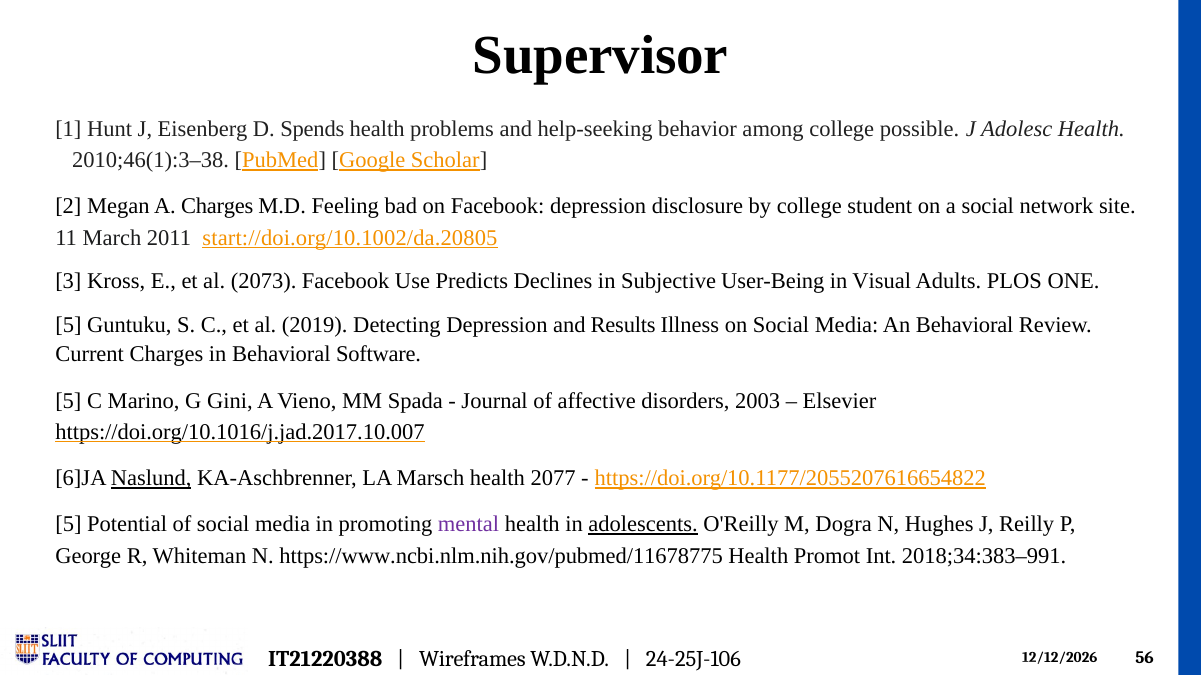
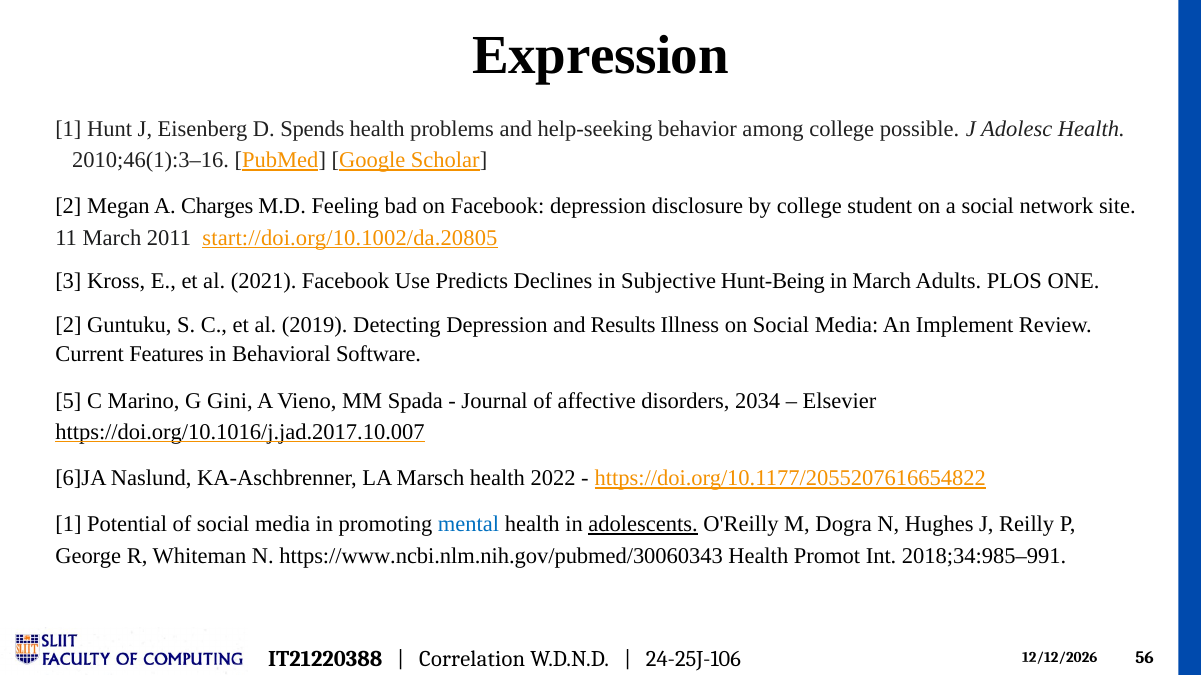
Supervisor: Supervisor -> Expression
2010;46(1):3–38: 2010;46(1):3–38 -> 2010;46(1):3–16
2073: 2073 -> 2021
User-Being: User-Being -> Hunt-Being
in Visual: Visual -> March
5 at (68, 326): 5 -> 2
An Behavioral: Behavioral -> Implement
Current Charges: Charges -> Features
2003: 2003 -> 2034
Naslund underline: present -> none
2077: 2077 -> 2022
5 at (68, 525): 5 -> 1
mental colour: purple -> blue
https://www.ncbi.nlm.nih.gov/pubmed/11678775: https://www.ncbi.nlm.nih.gov/pubmed/11678775 -> https://www.ncbi.nlm.nih.gov/pubmed/30060343
2018;34:383–991: 2018;34:383–991 -> 2018;34:985–991
Wireframes: Wireframes -> Correlation
